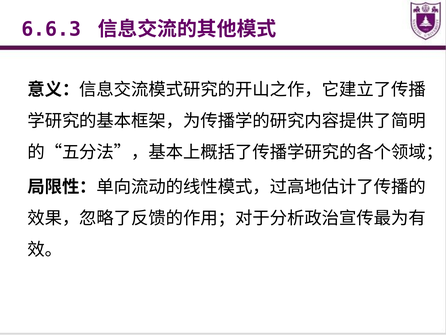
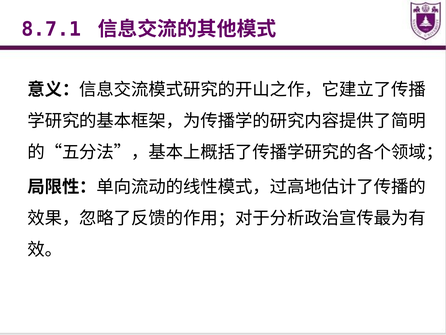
6.6.3: 6.6.3 -> 8.7.1
